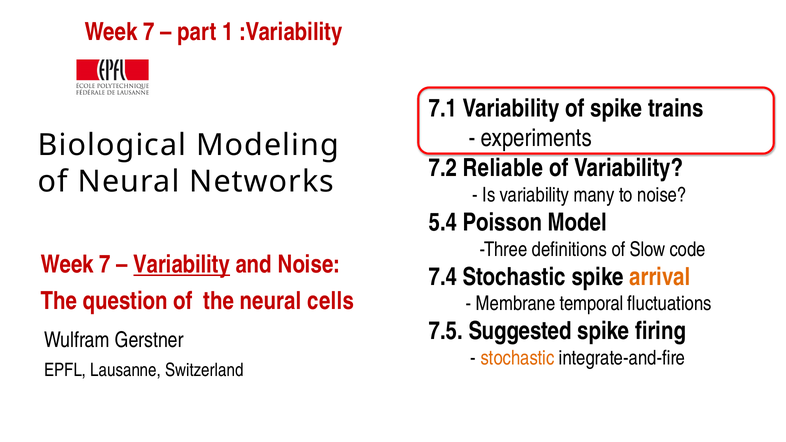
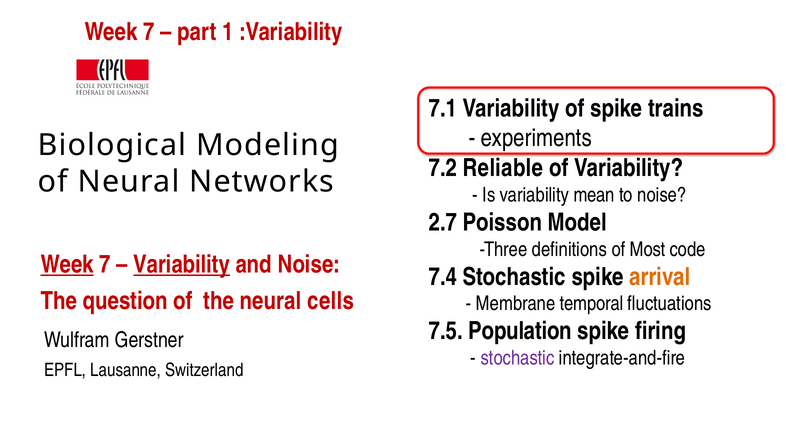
many: many -> mean
5.4: 5.4 -> 2.7
Slow: Slow -> Most
Week at (67, 264) underline: none -> present
Suggested: Suggested -> Population
stochastic at (518, 358) colour: orange -> purple
